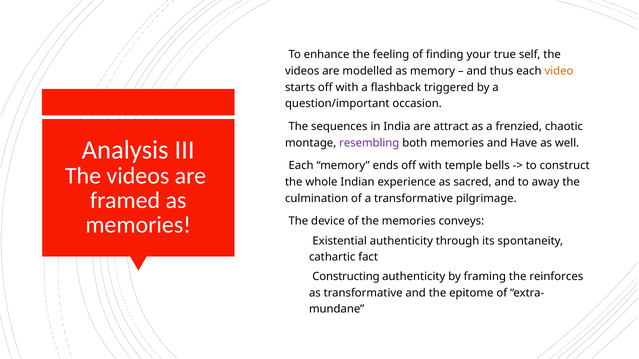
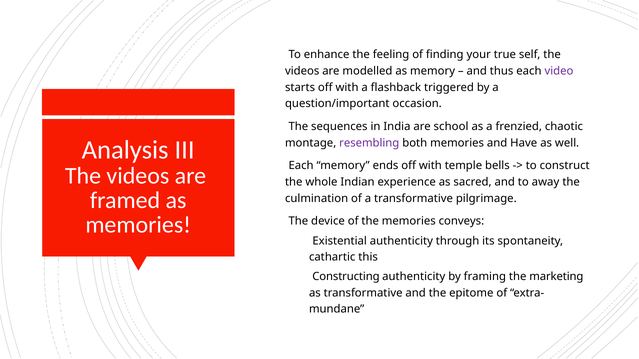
video colour: orange -> purple
attract: attract -> school
fact: fact -> this
reinforces: reinforces -> marketing
